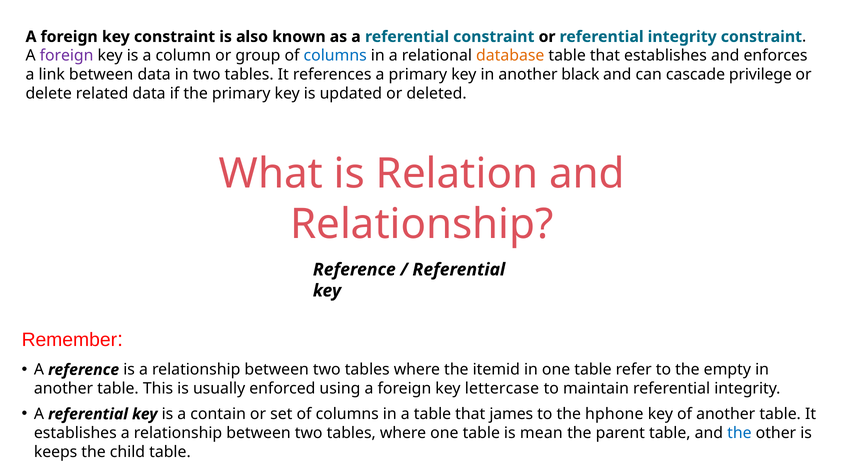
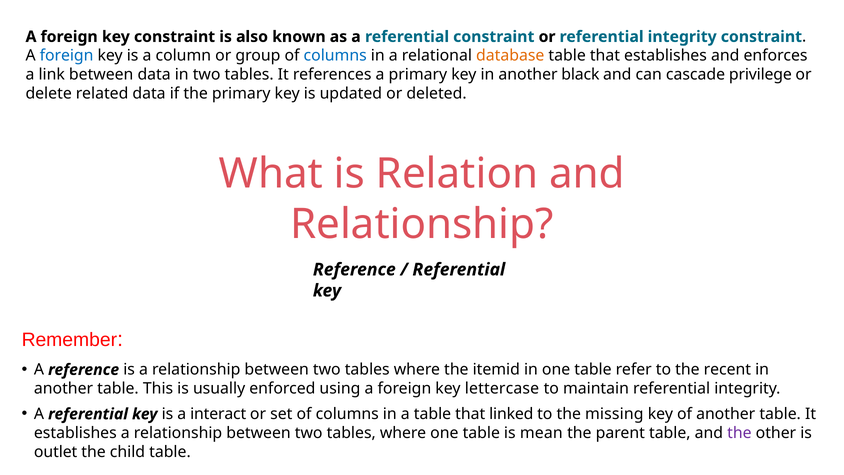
foreign at (67, 56) colour: purple -> blue
empty: empty -> recent
contain: contain -> interact
james: james -> linked
hphone: hphone -> missing
the at (739, 433) colour: blue -> purple
keeps: keeps -> outlet
